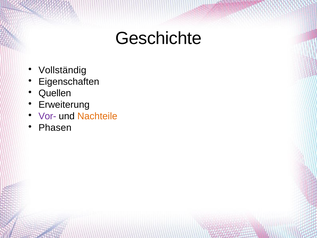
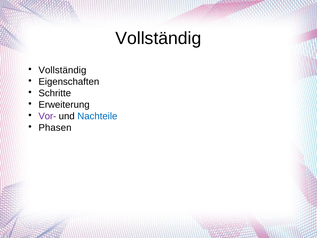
Geschichte at (158, 38): Geschichte -> Vollständig
Quellen: Quellen -> Schritte
Nachteile colour: orange -> blue
